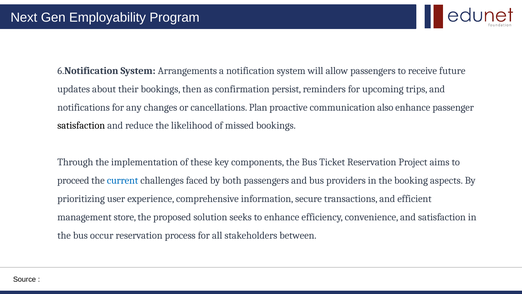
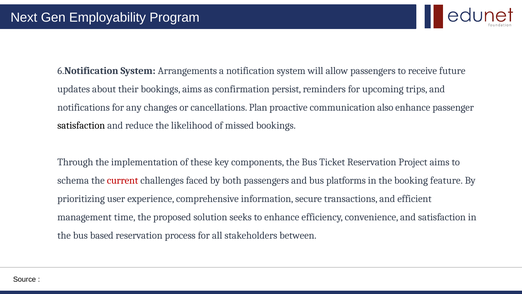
bookings then: then -> aims
proceed: proceed -> schema
current colour: blue -> red
providers: providers -> platforms
aspects: aspects -> feature
store: store -> time
occur: occur -> based
